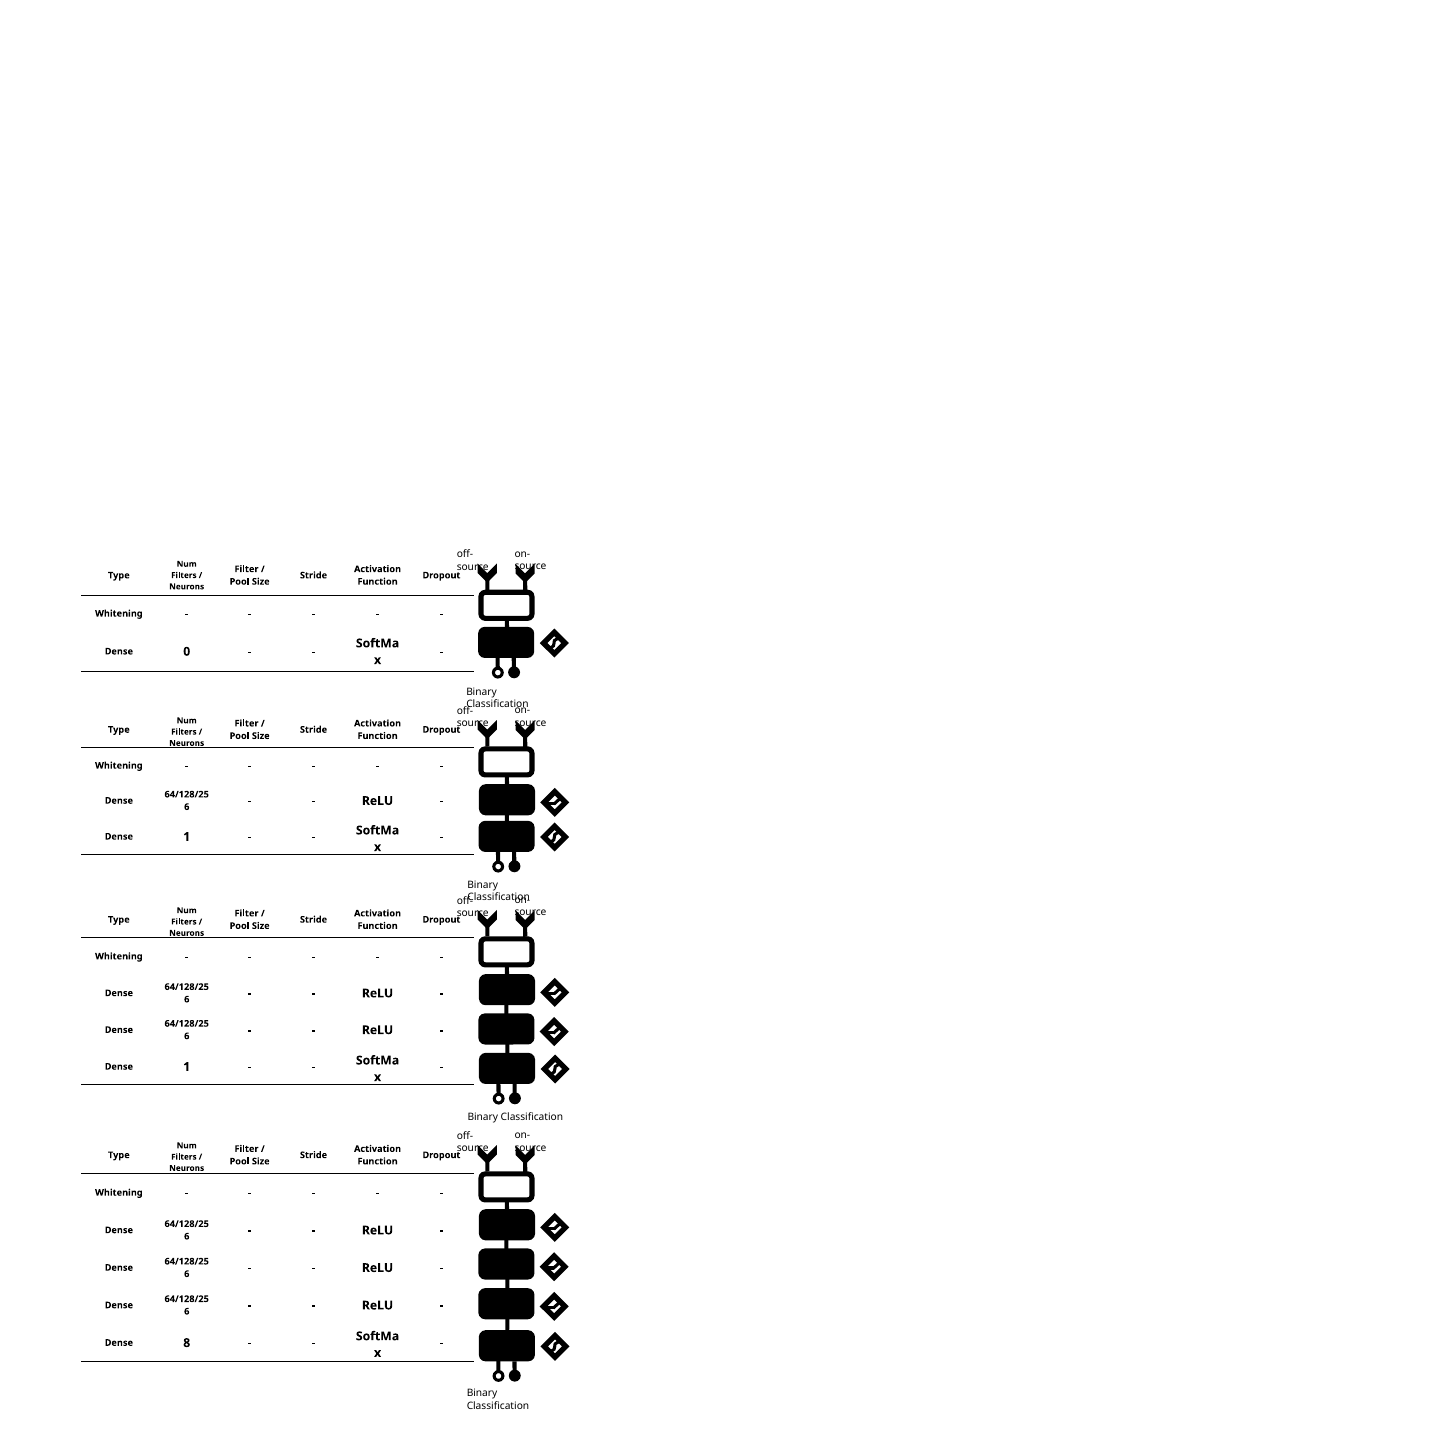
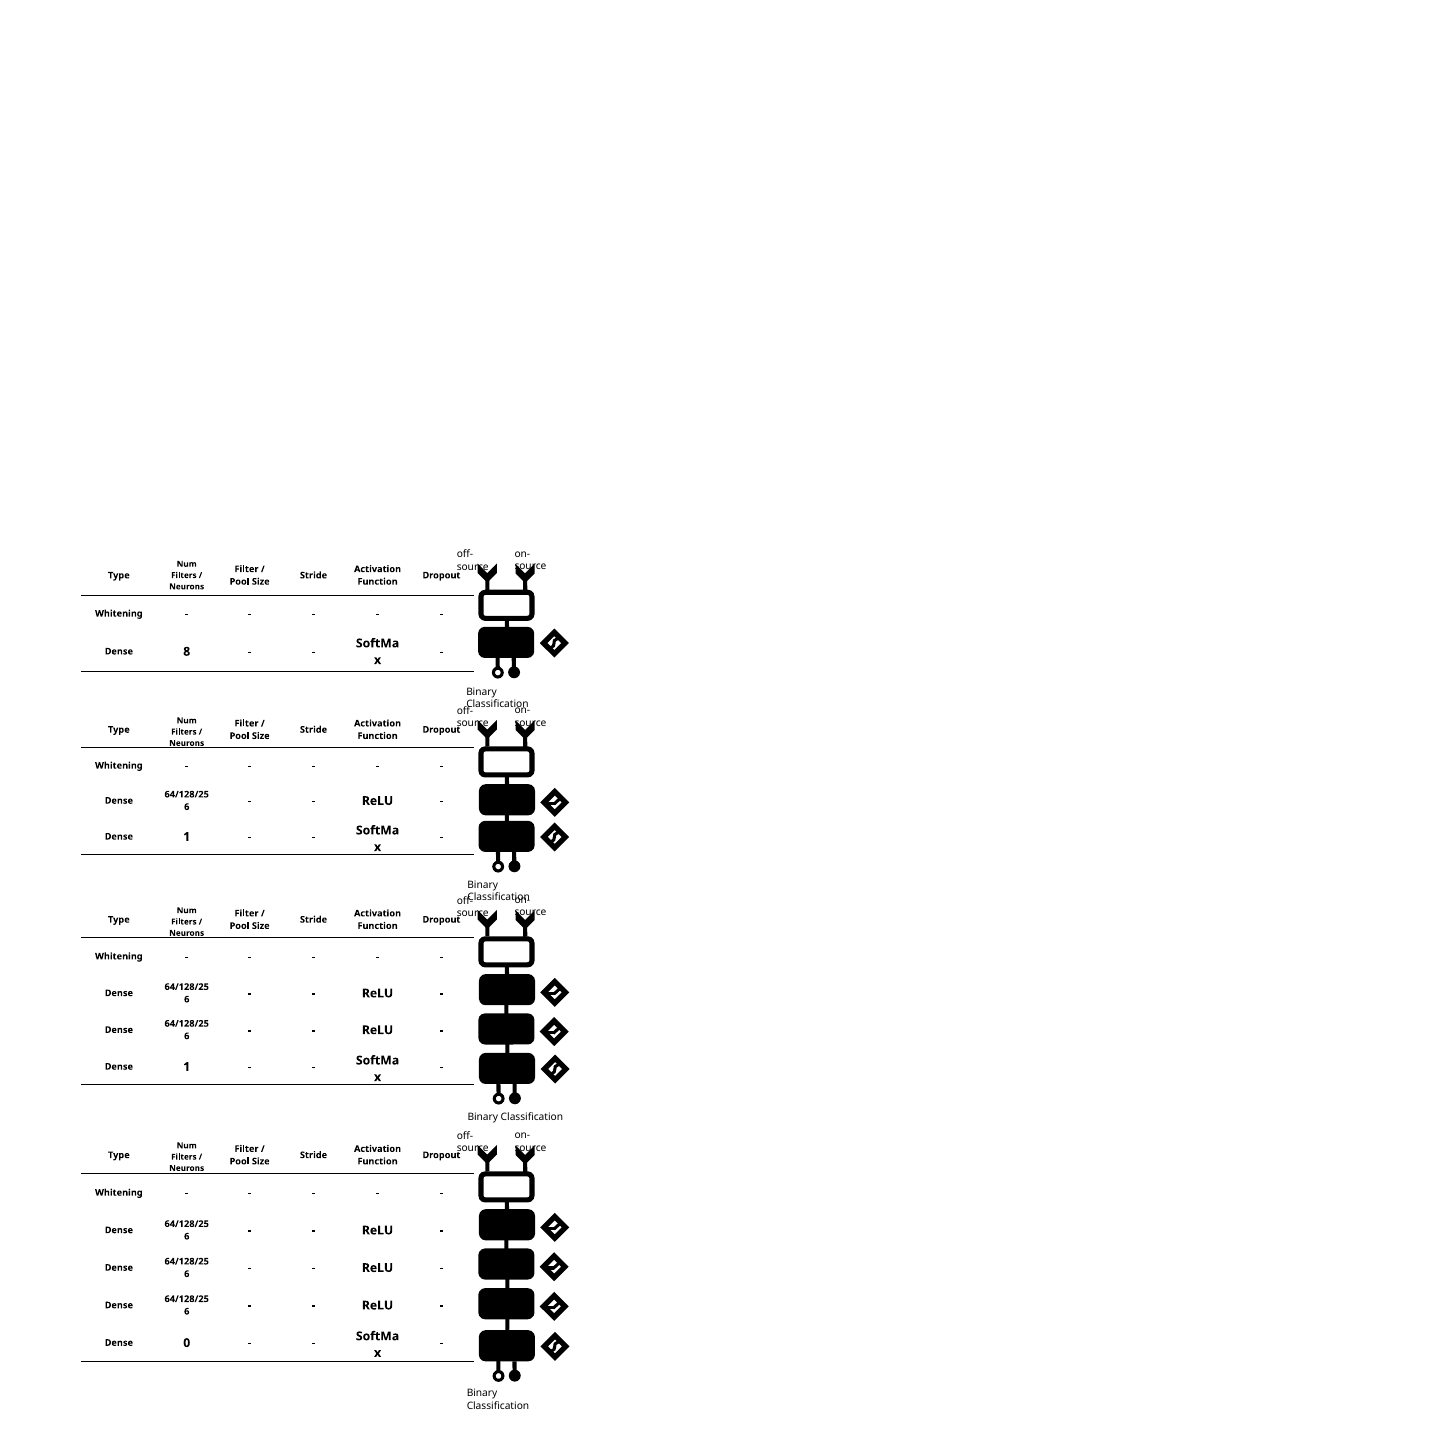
0: 0 -> 8
8: 8 -> 0
